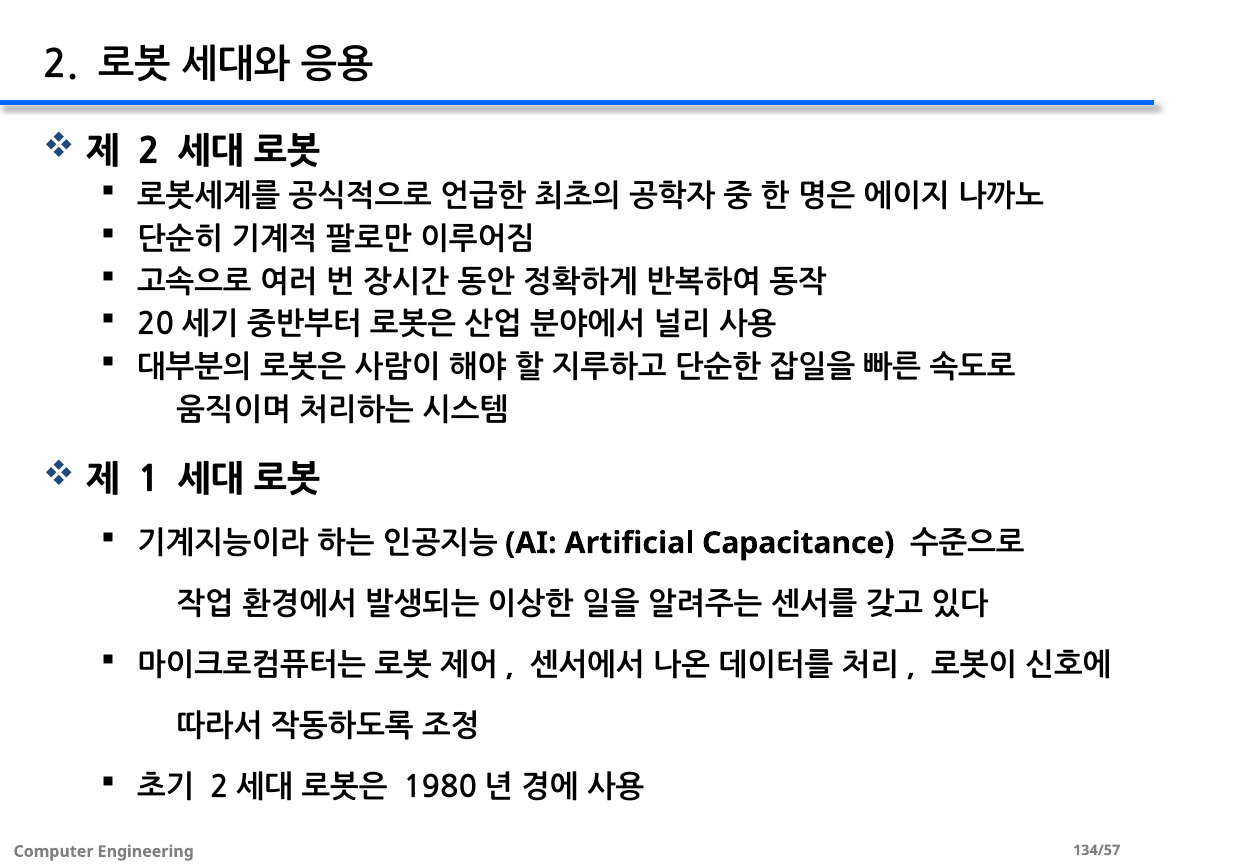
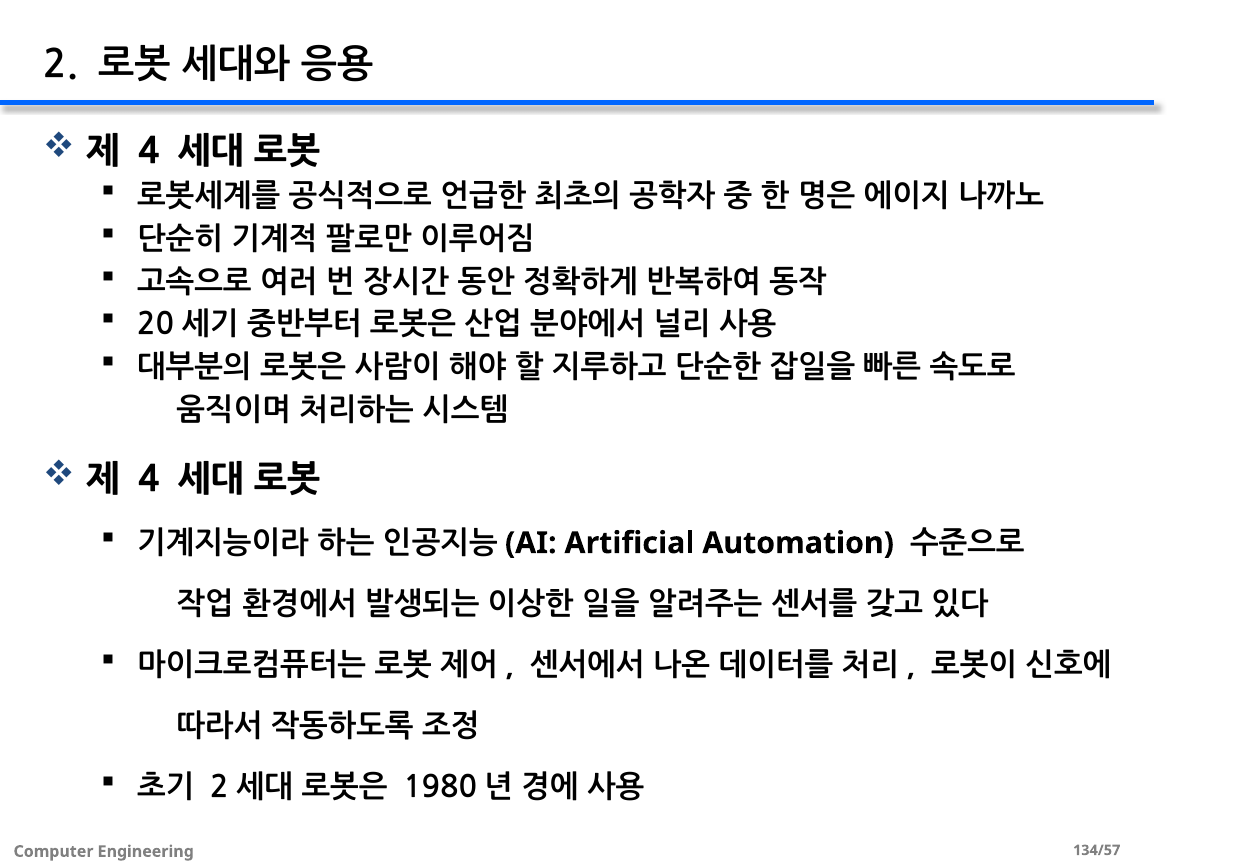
2 at (149, 152): 2 -> 4
1 at (149, 480): 1 -> 4
Capacitance: Capacitance -> Automation
